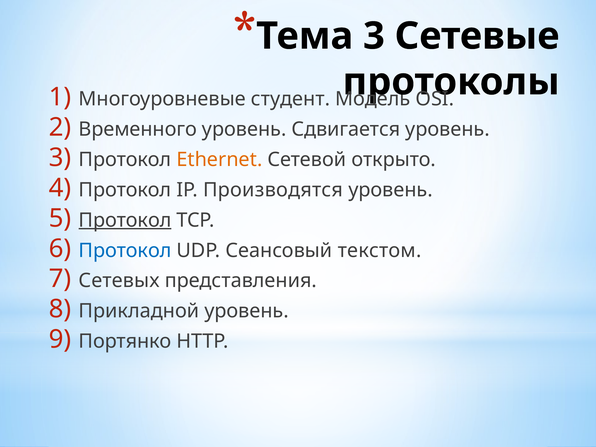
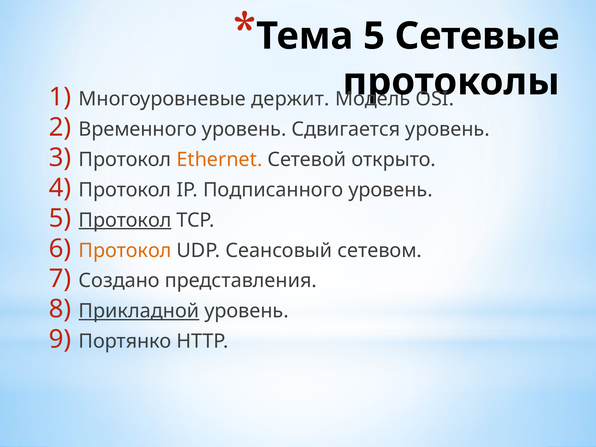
Тема 3: 3 -> 5
студент: студент -> держит
Производятся: Производятся -> Подписанного
Протокол at (125, 250) colour: blue -> orange
текстом: текстом -> сетевом
Сетевых: Сетевых -> Создано
Прикладной underline: none -> present
